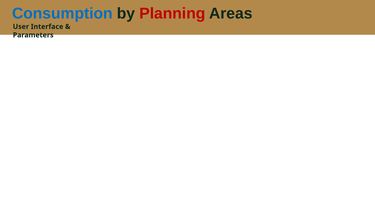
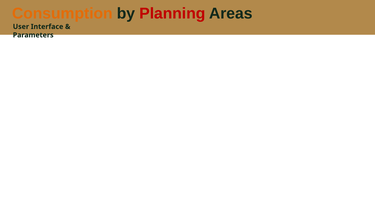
Consumption colour: blue -> orange
